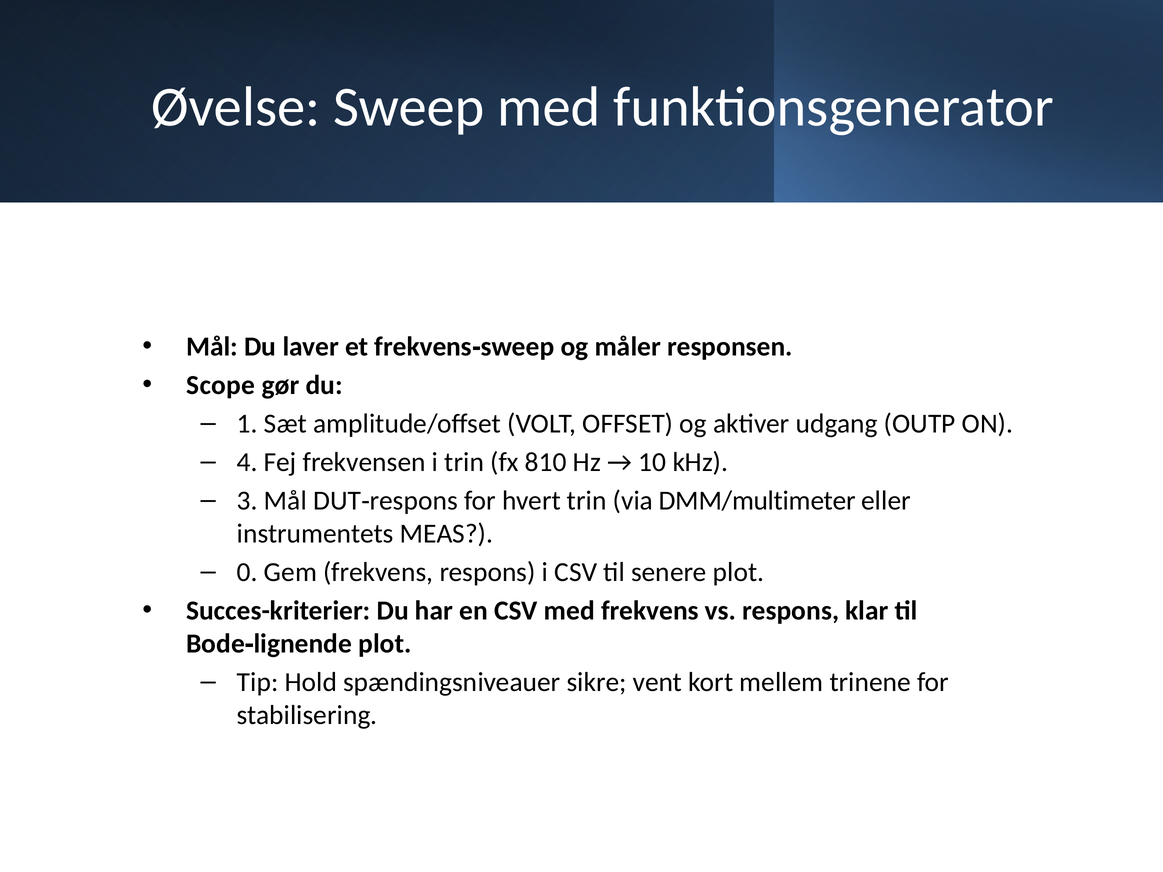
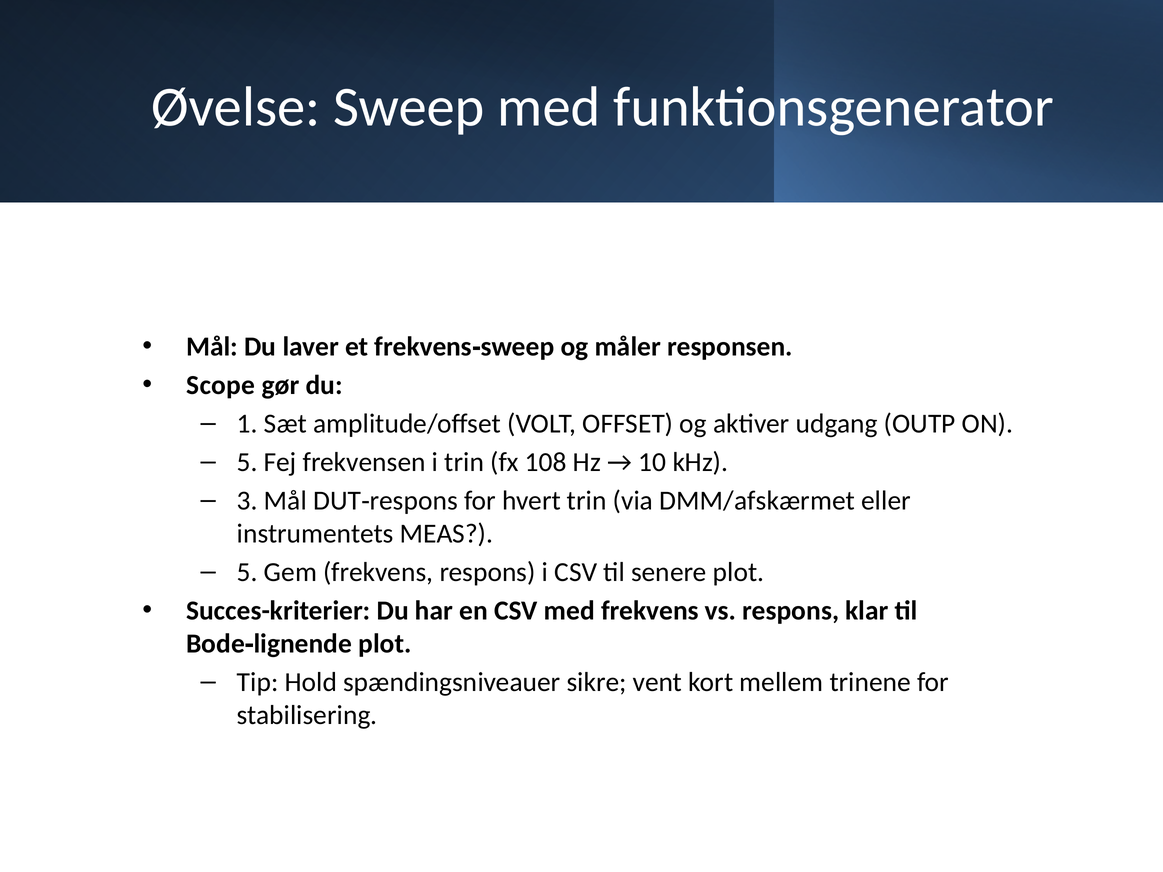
4 at (247, 462): 4 -> 5
810: 810 -> 108
DMM/multimeter: DMM/multimeter -> DMM/afskærmet
0 at (247, 572): 0 -> 5
